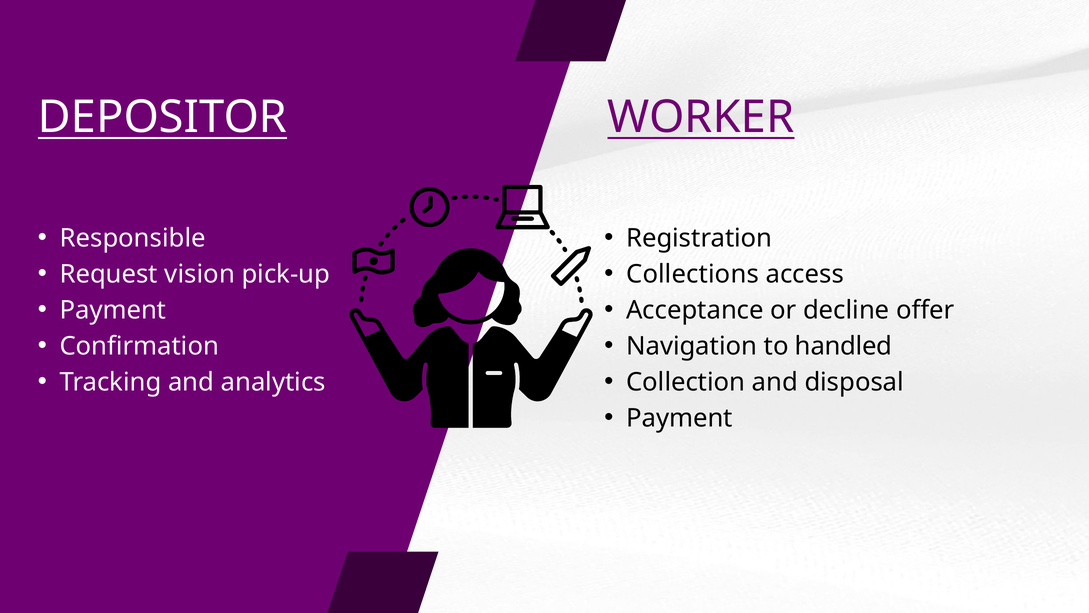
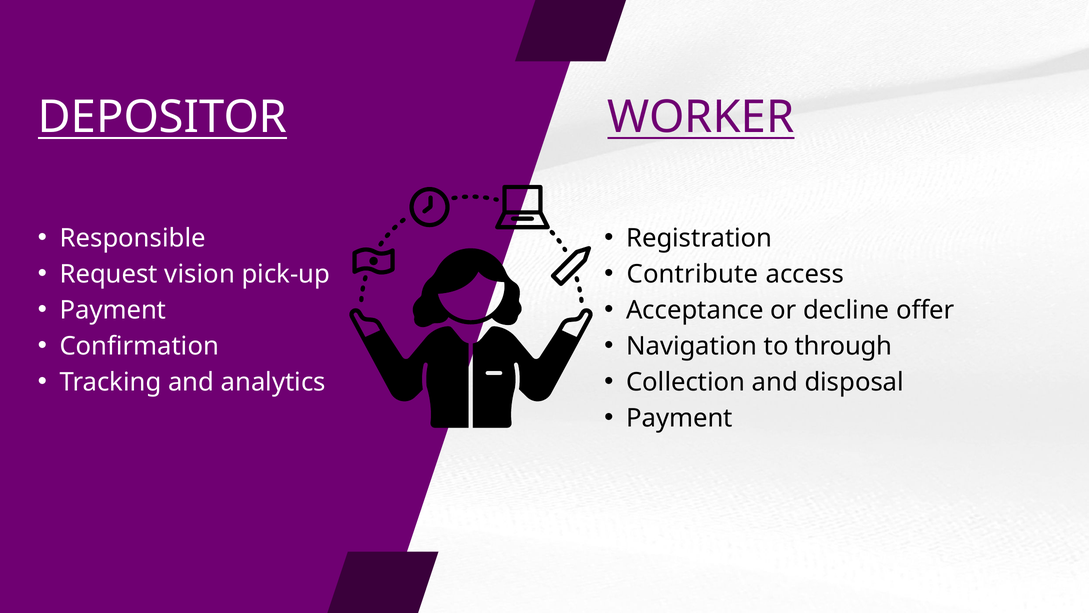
Collections: Collections -> Contribute
handled: handled -> through
